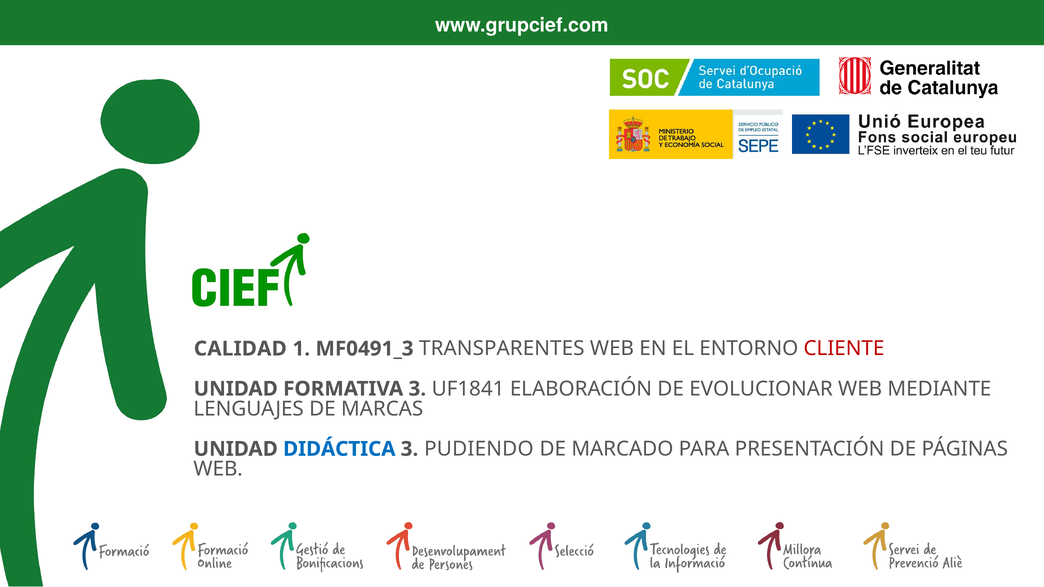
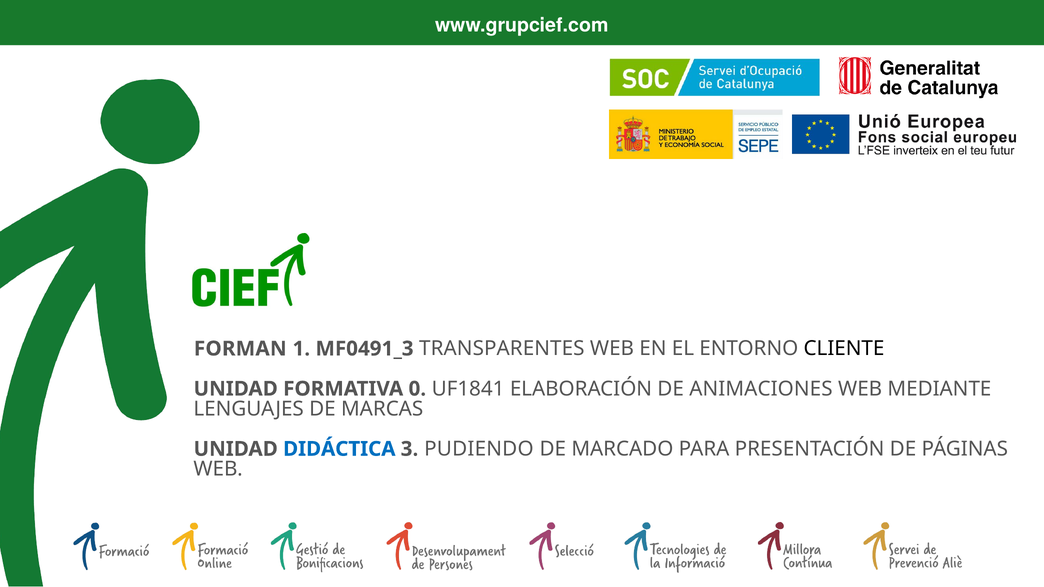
CALIDAD: CALIDAD -> FORMAN
CLIENTE colour: red -> black
FORMATIVA 3: 3 -> 0
EVOLUCIONAR: EVOLUCIONAR -> ANIMACIONES
